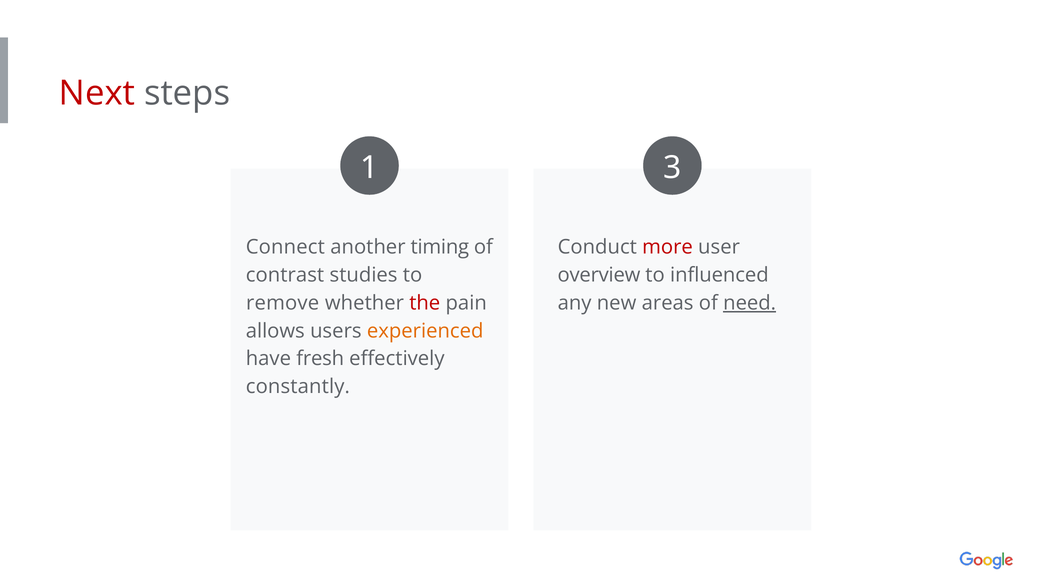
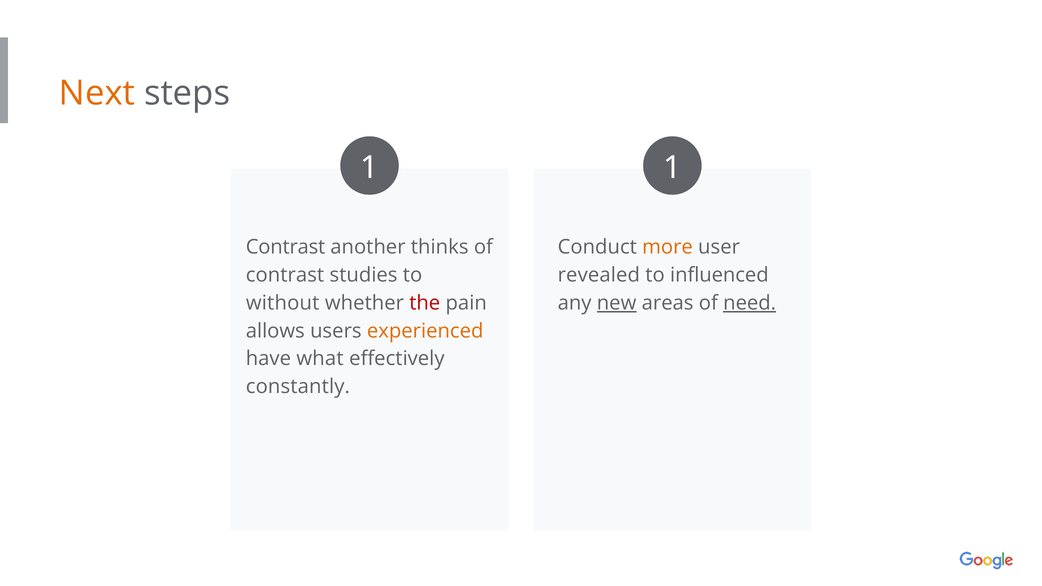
Next colour: red -> orange
1 3: 3 -> 1
Connect at (285, 247): Connect -> Contrast
timing: timing -> thinks
more colour: red -> orange
overview: overview -> revealed
remove: remove -> without
new underline: none -> present
fresh: fresh -> what
